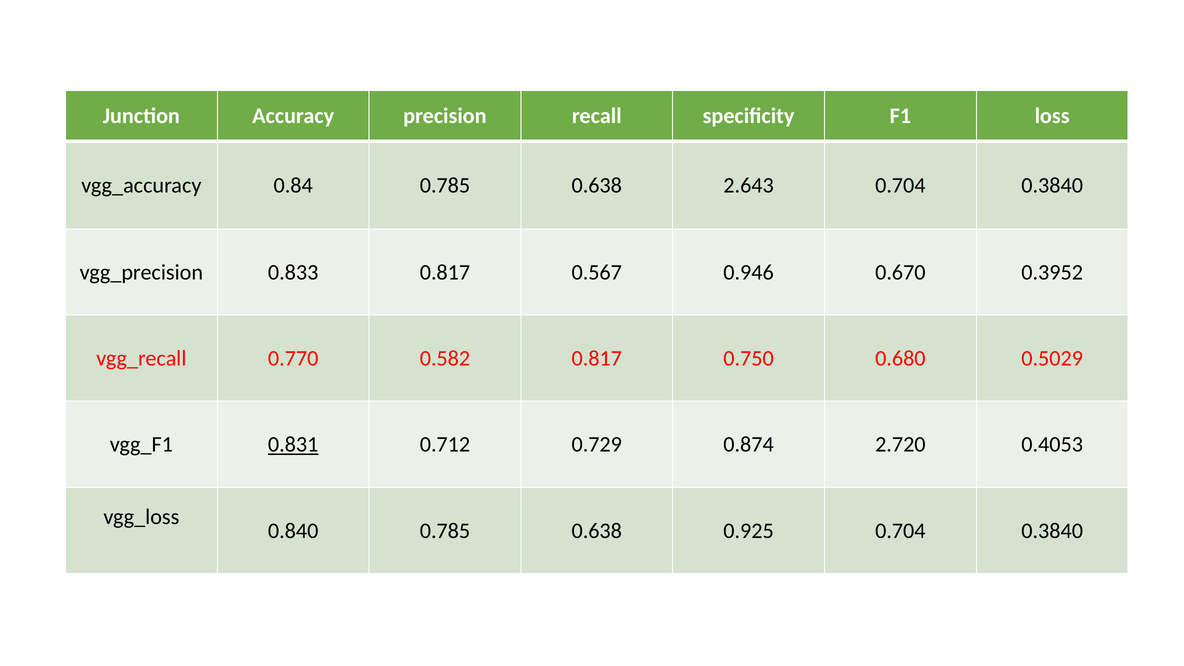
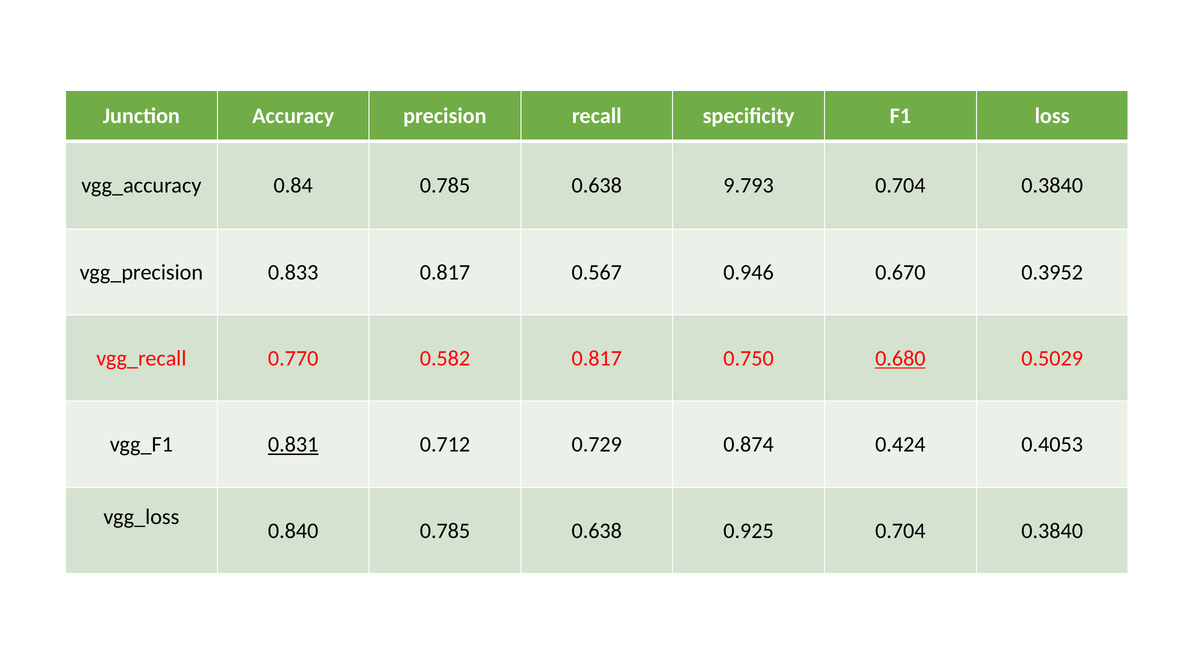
2.643: 2.643 -> 9.793
0.680 underline: none -> present
2.720: 2.720 -> 0.424
